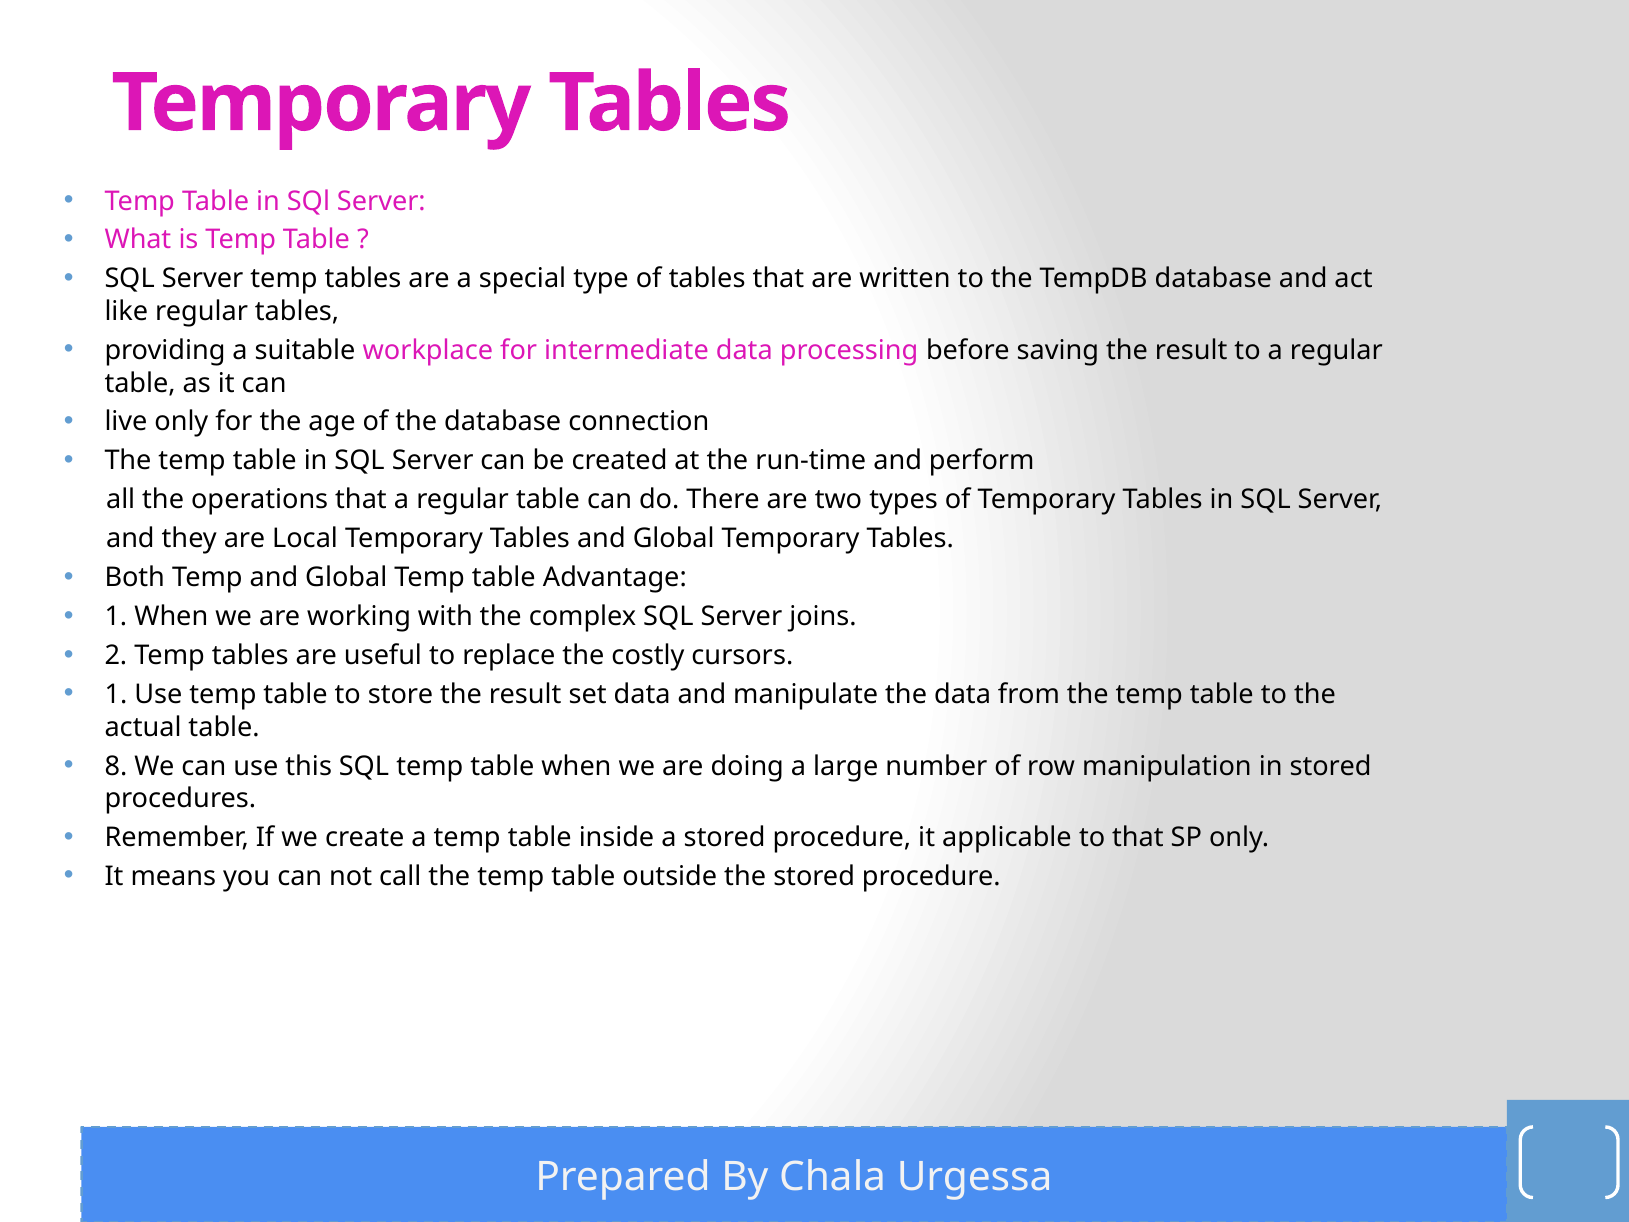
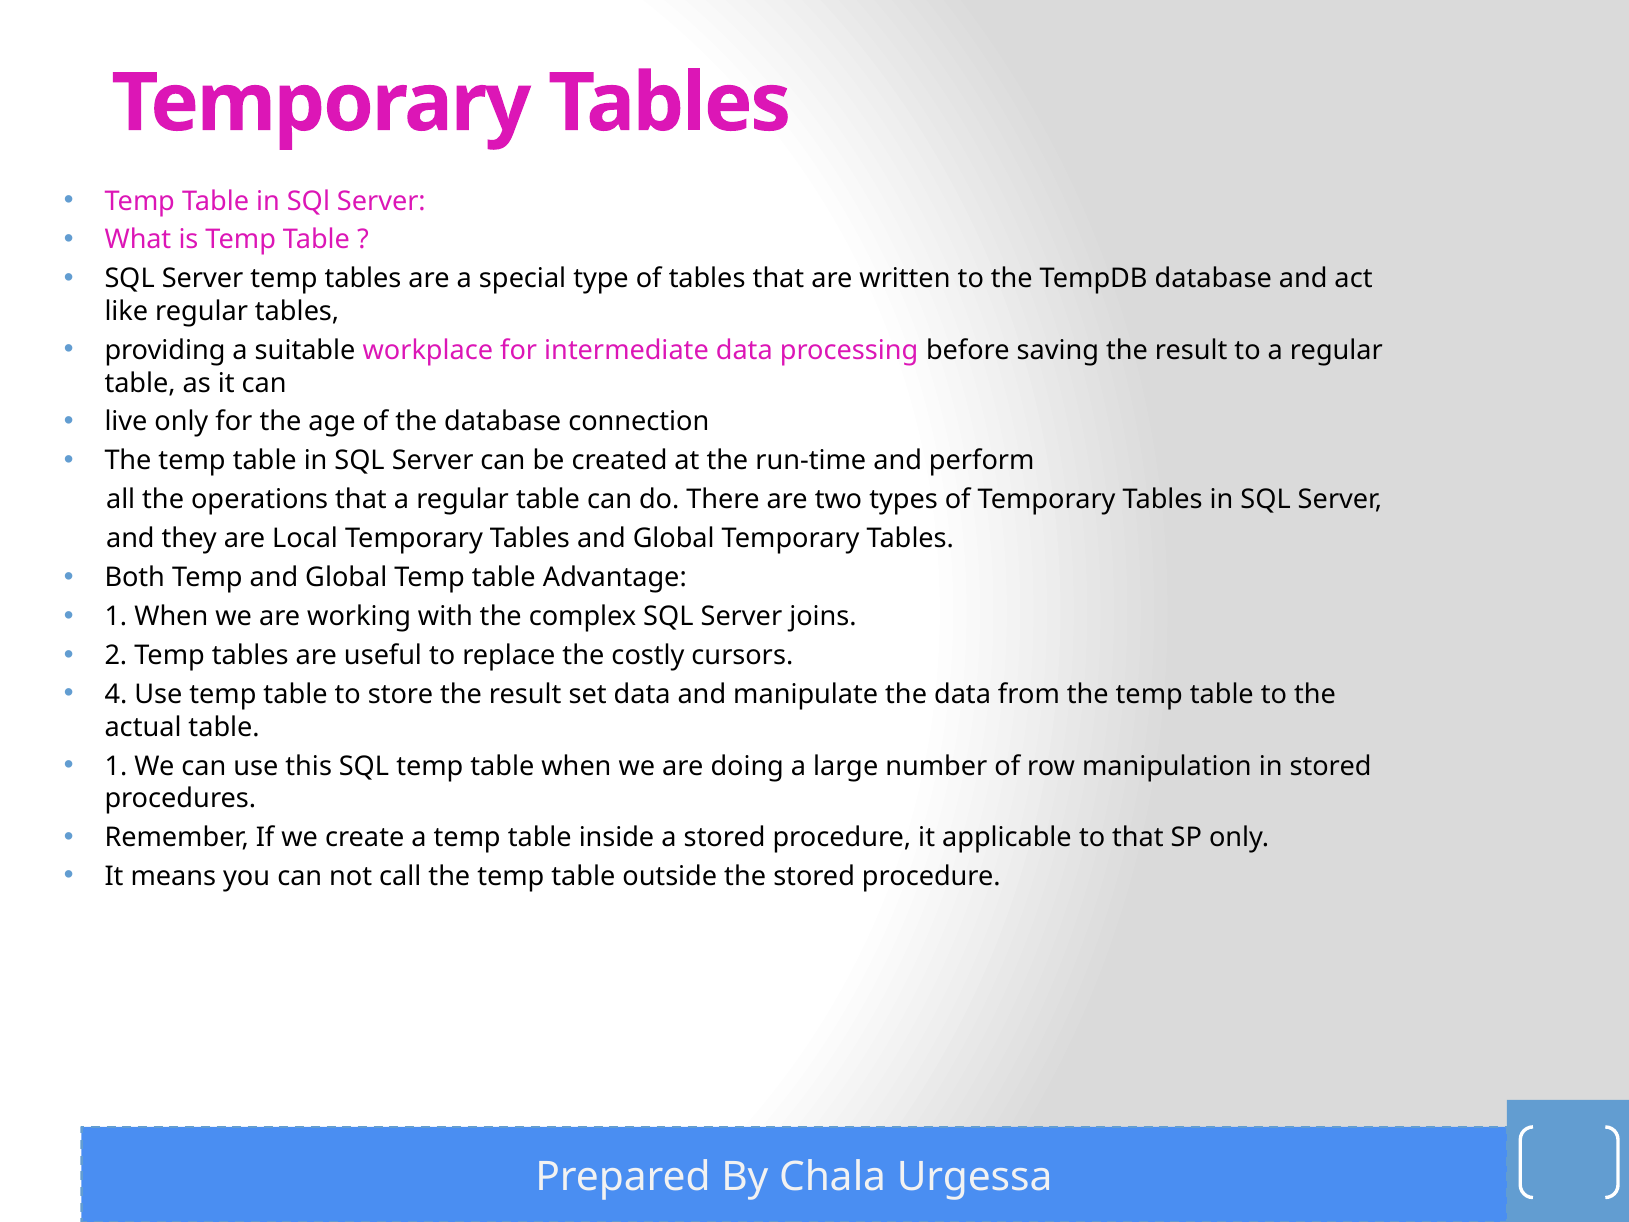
1 at (116, 694): 1 -> 4
8 at (116, 766): 8 -> 1
